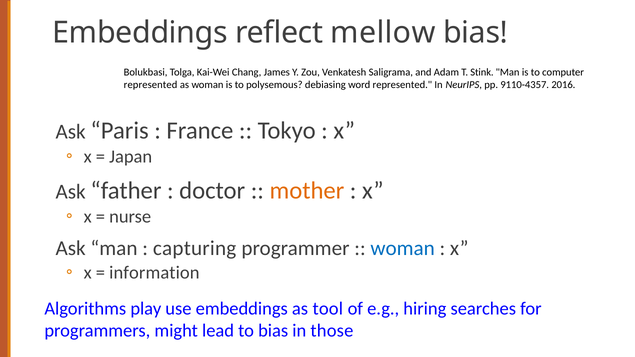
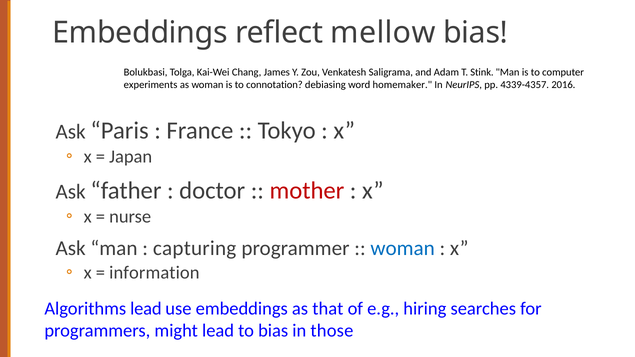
represented at (151, 85): represented -> experiments
polysemous: polysemous -> connotation
word represented: represented -> homemaker
9110-4357: 9110-4357 -> 4339-4357
mother colour: orange -> red
Algorithms play: play -> lead
tool: tool -> that
